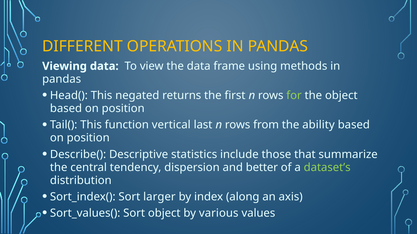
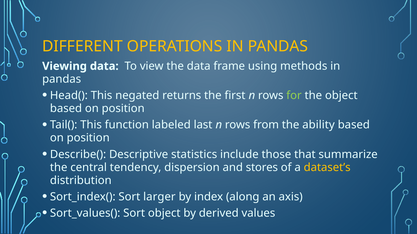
vertical: vertical -> labeled
better: better -> stores
dataset’s colour: light green -> yellow
various: various -> derived
